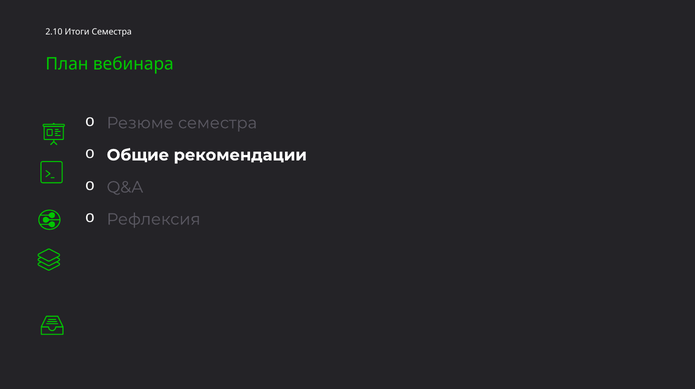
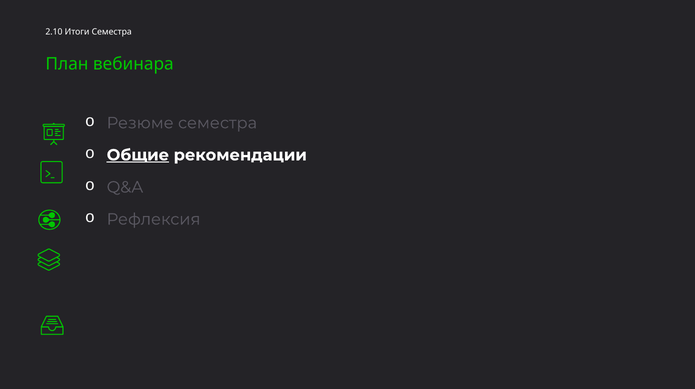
Общие underline: none -> present
